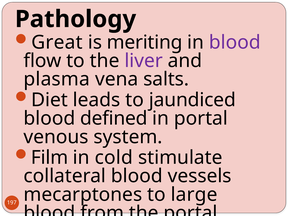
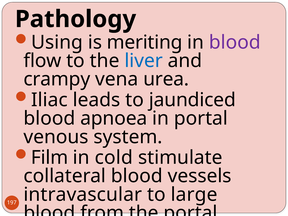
Great: Great -> Using
liver colour: purple -> blue
plasma: plasma -> crampy
salts: salts -> urea
Diet: Diet -> Iliac
defined: defined -> apnoea
mecarptones: mecarptones -> intravascular
